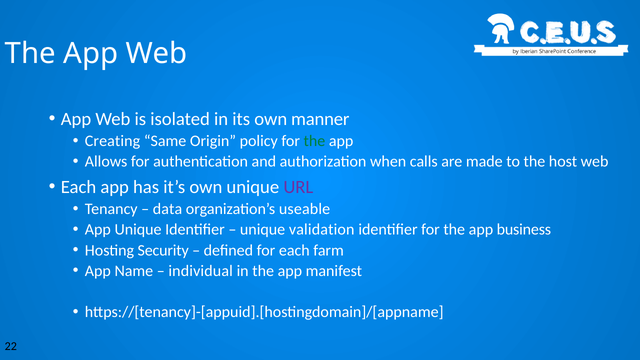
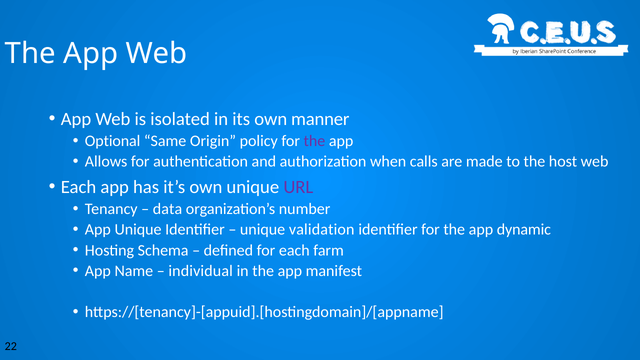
Creating: Creating -> Optional
the at (314, 141) colour: green -> purple
useable: useable -> number
business: business -> dynamic
Security: Security -> Schema
